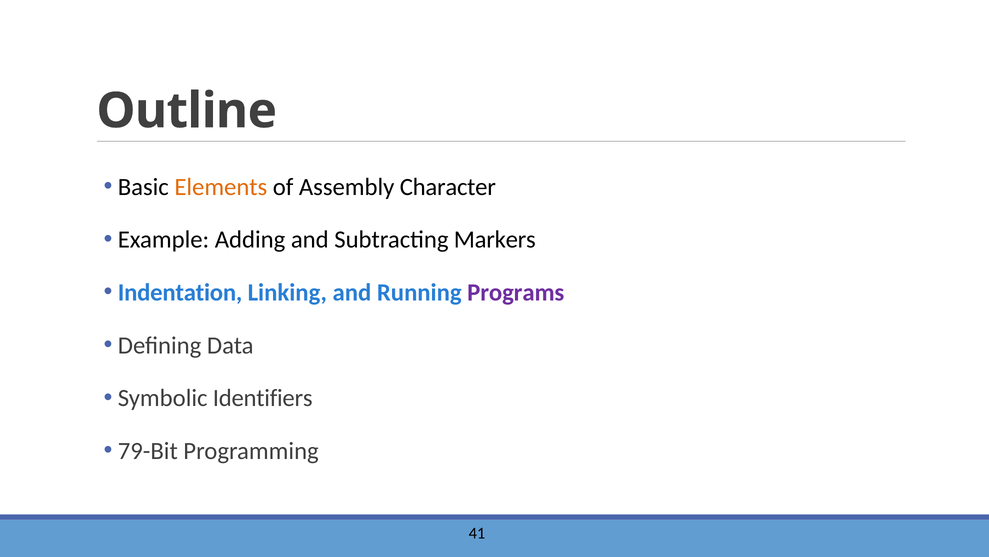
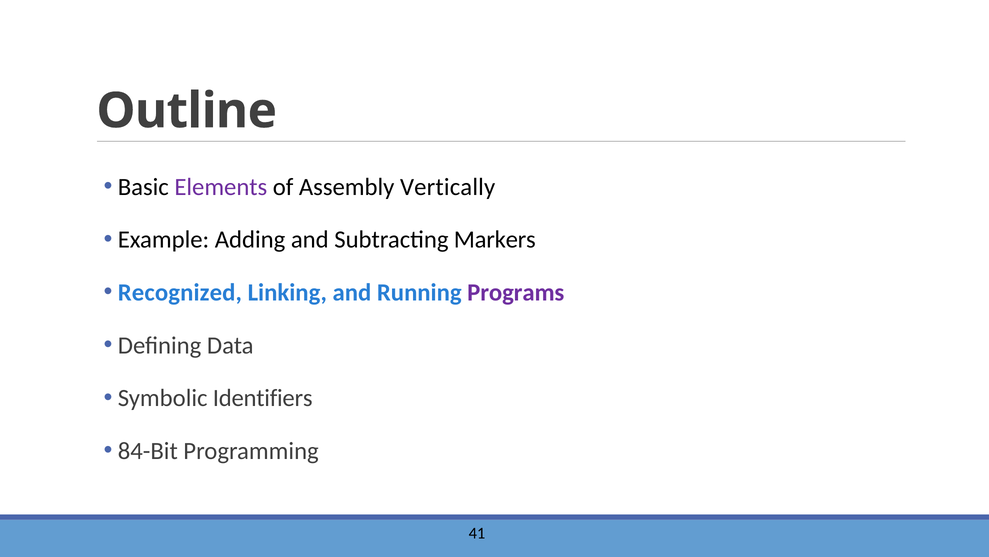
Elements colour: orange -> purple
Character: Character -> Vertically
Indentation: Indentation -> Recognized
79-Bit: 79-Bit -> 84-Bit
